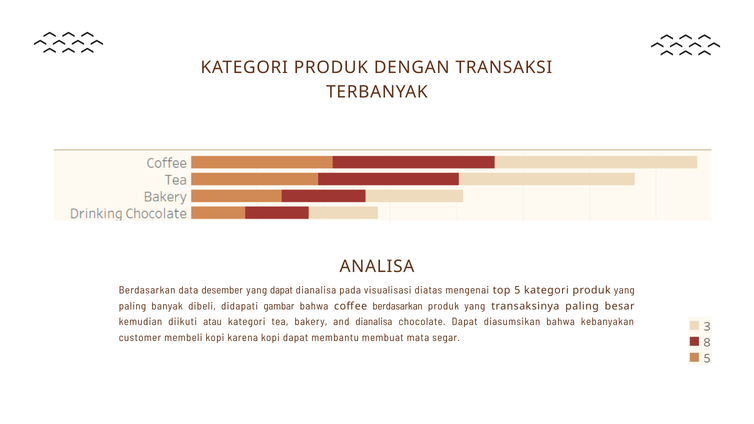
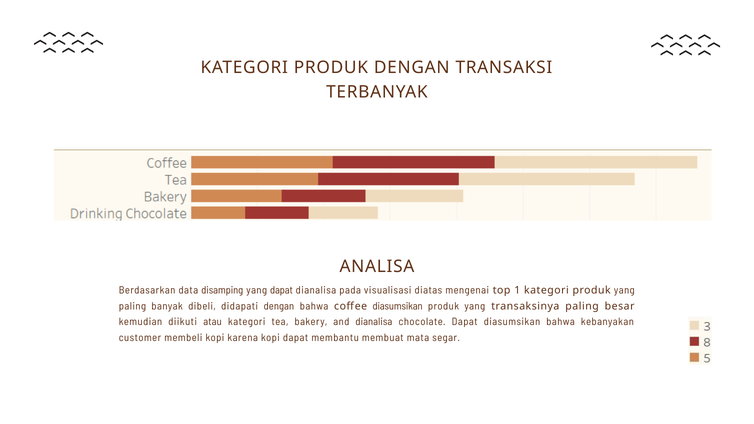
desember: desember -> disamping
5: 5 -> 1
didapati gambar: gambar -> dengan
coffee berdasarkan: berdasarkan -> diasumsikan
